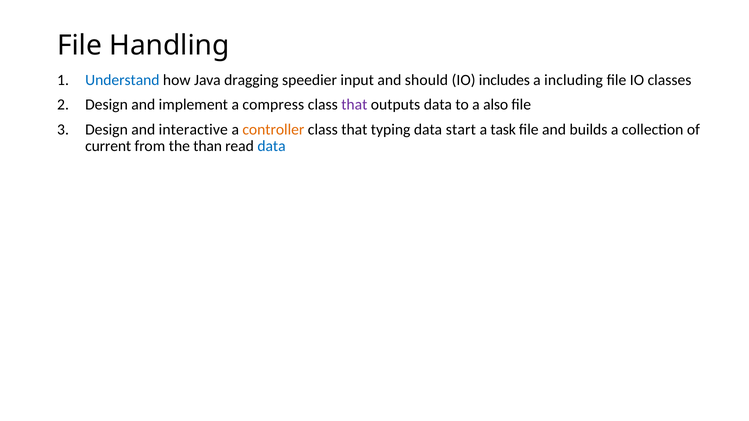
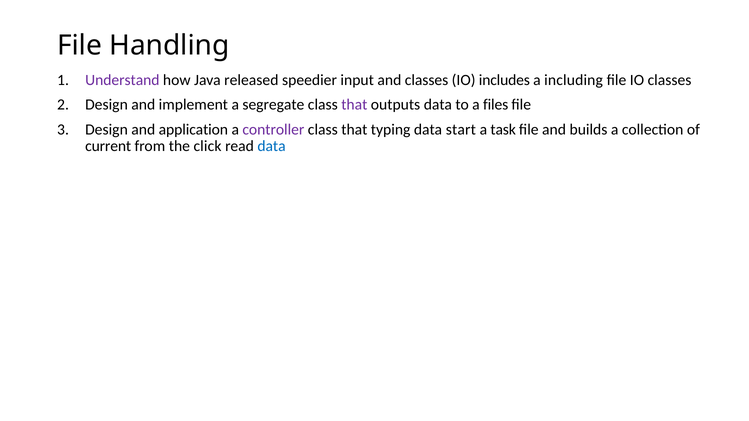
Understand colour: blue -> purple
dragging: dragging -> released
and should: should -> classes
compress: compress -> segregate
also: also -> files
interactive: interactive -> application
controller colour: orange -> purple
than: than -> click
